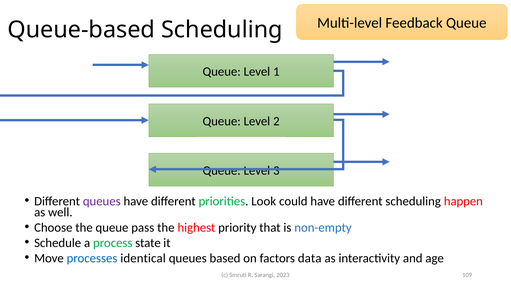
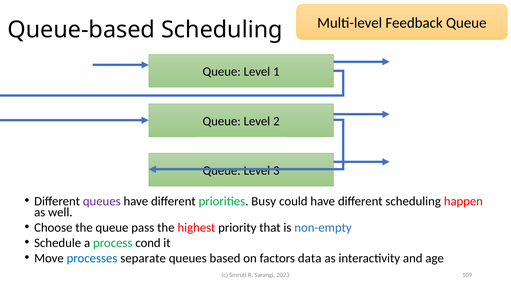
Look: Look -> Busy
state: state -> cond
identical: identical -> separate
